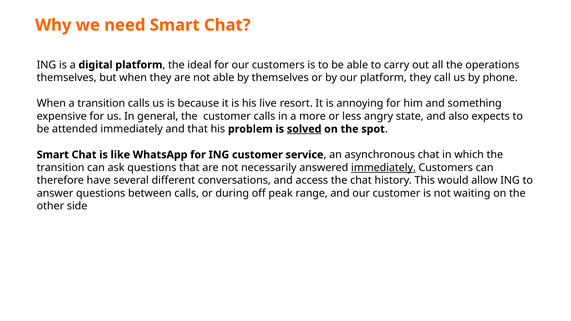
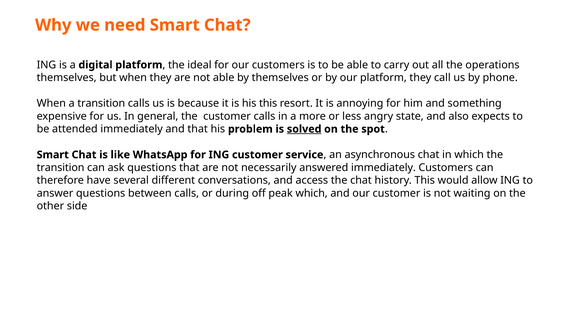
his live: live -> this
immediately at (383, 168) underline: present -> none
peak range: range -> which
